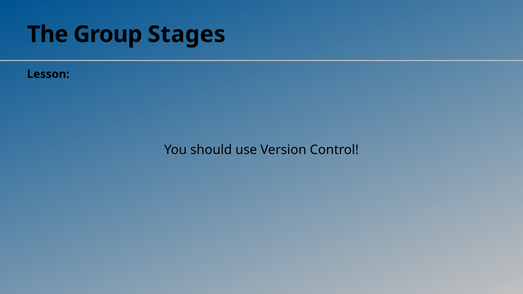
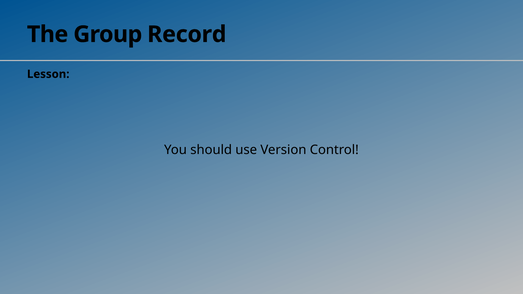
Stages: Stages -> Record
